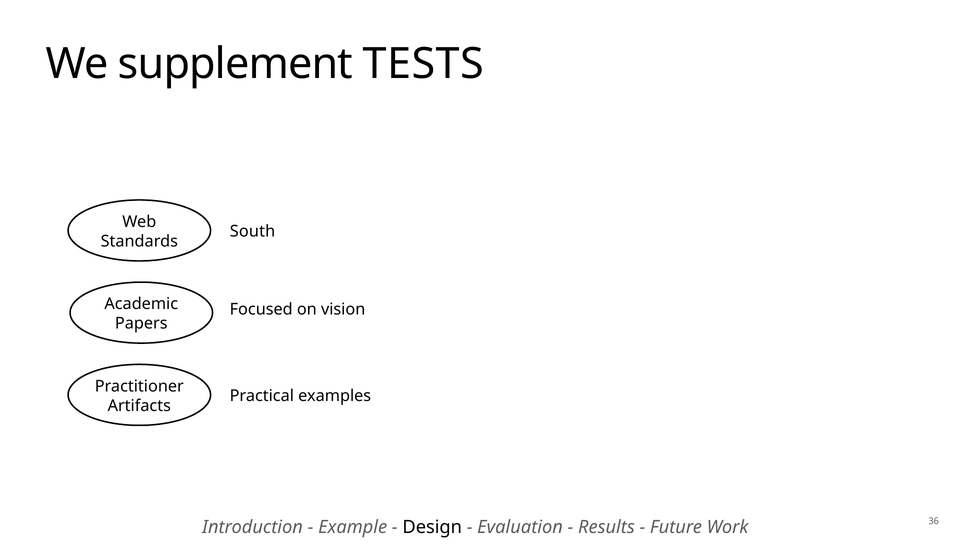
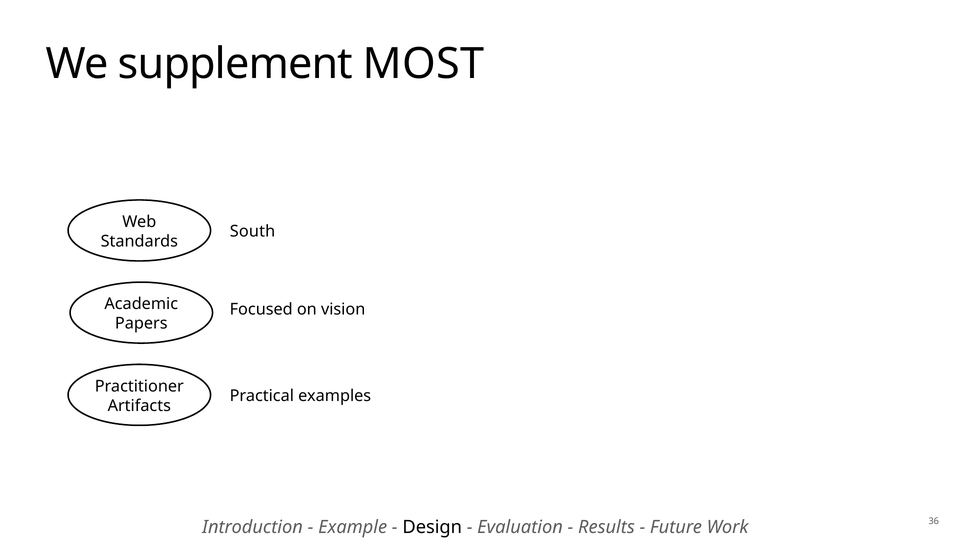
TESTS: TESTS -> MOST
